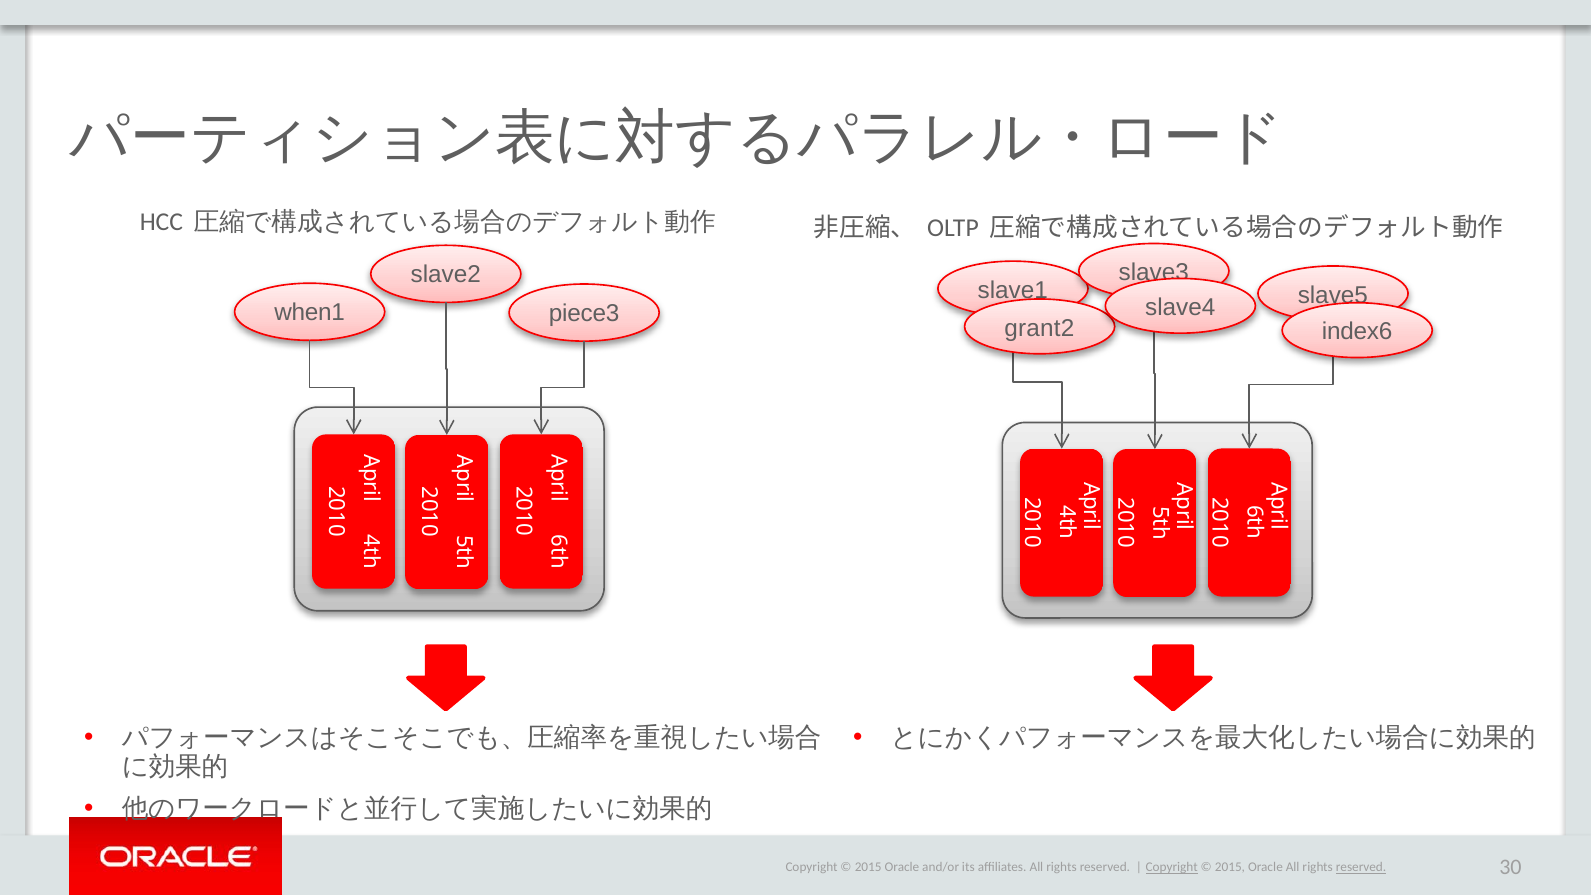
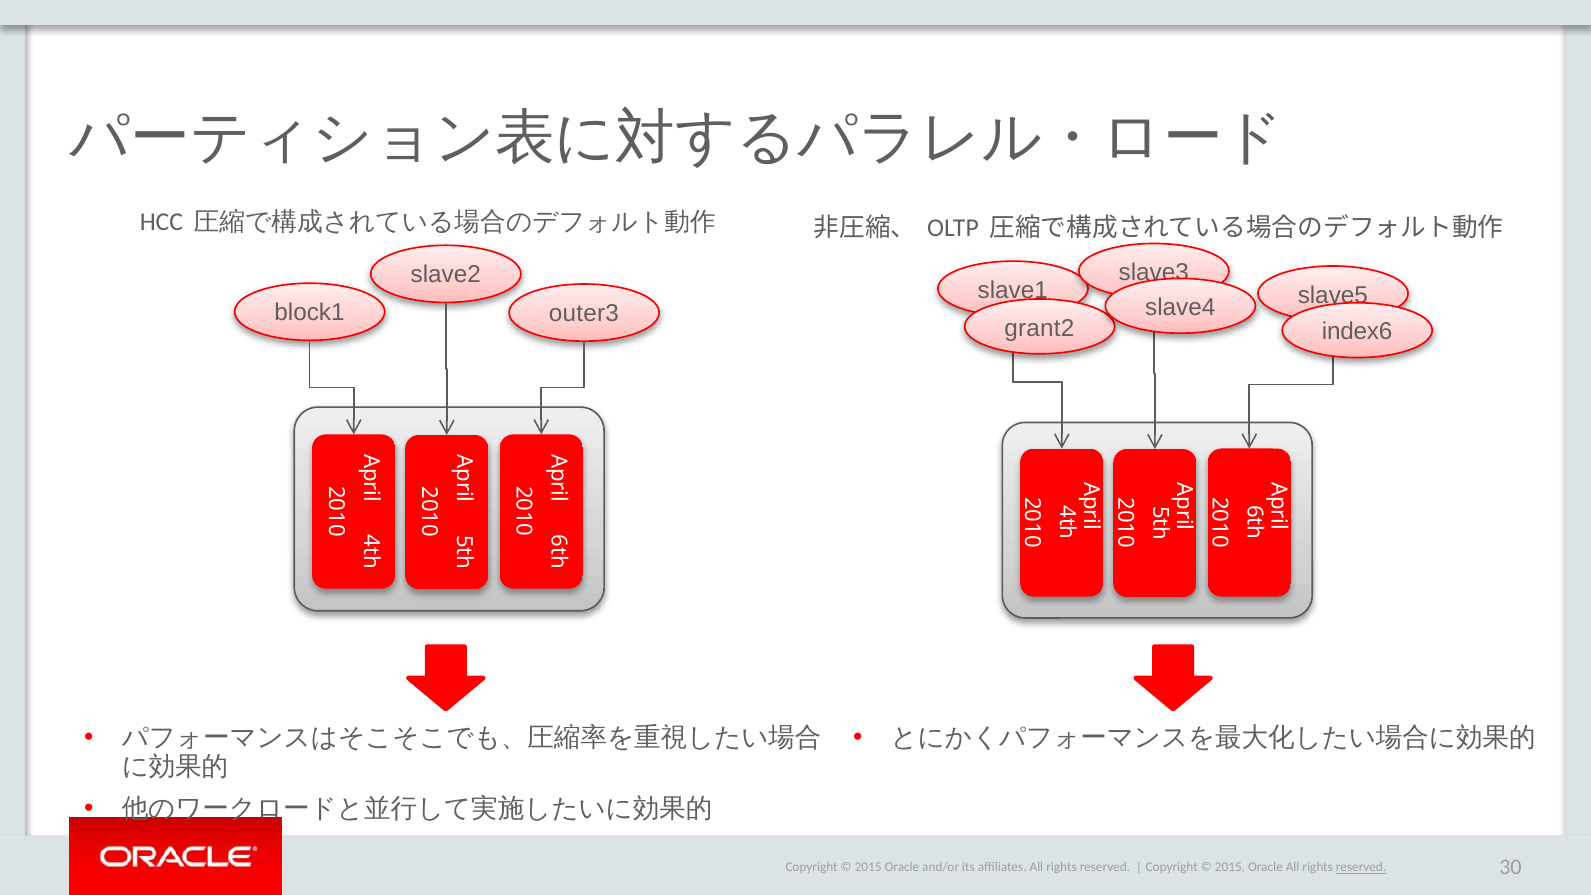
when1: when1 -> block1
piece3: piece3 -> outer3
Copyright at (1172, 867) underline: present -> none
